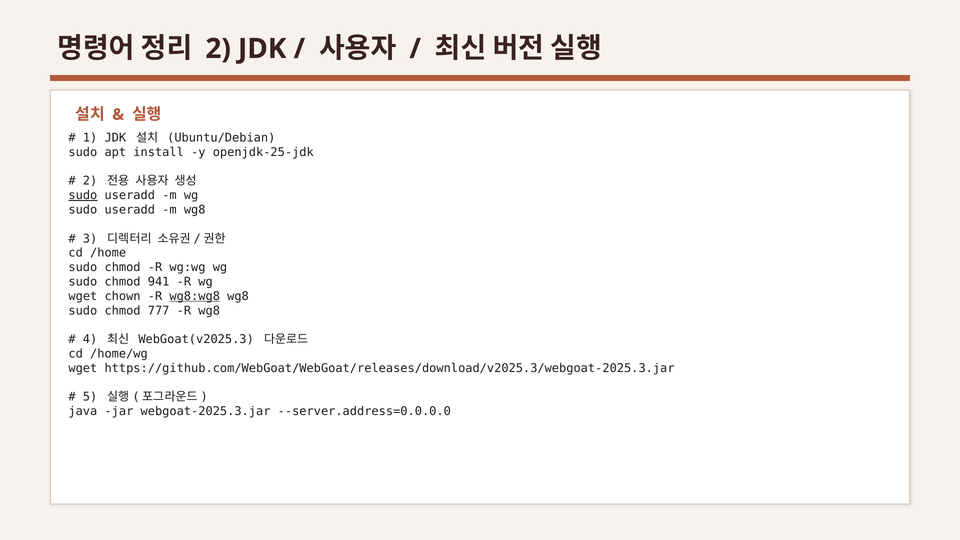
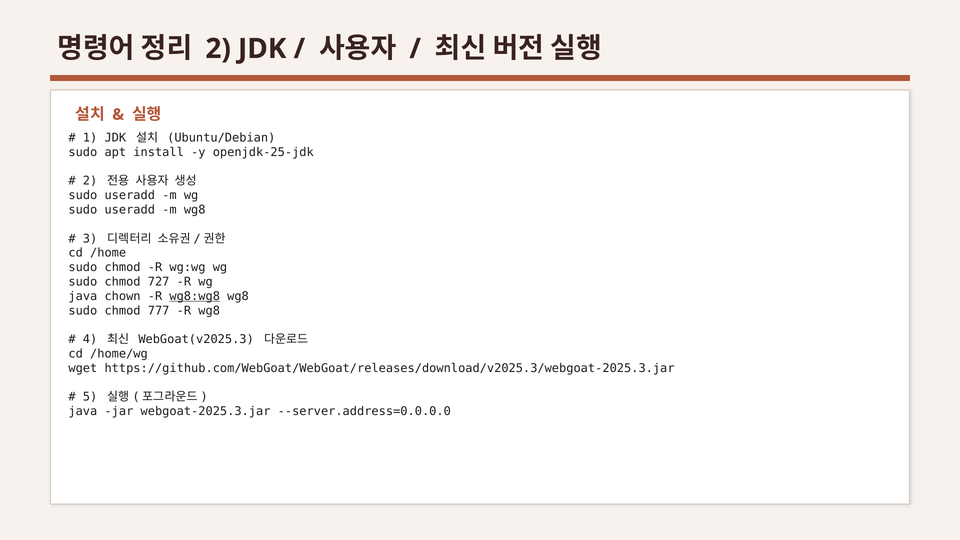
sudo at (83, 195) underline: present -> none
941: 941 -> 727
wget at (83, 296): wget -> java
